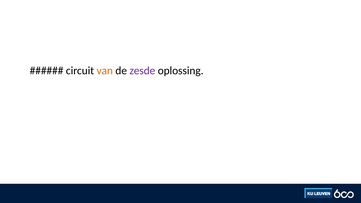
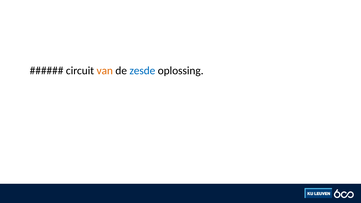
zesde colour: purple -> blue
